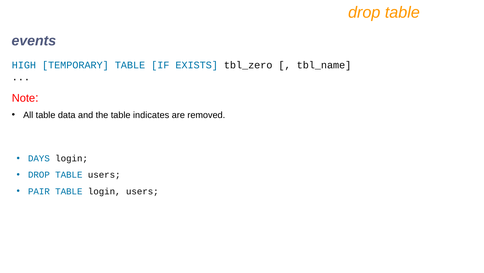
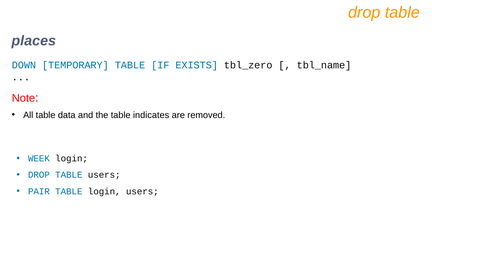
events: events -> places
HIGH: HIGH -> DOWN
DAYS: DAYS -> WEEK
